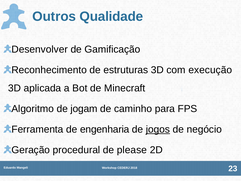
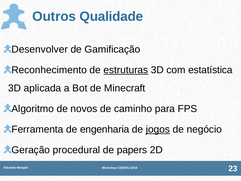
estruturas underline: none -> present
execução: execução -> estatística
jogam: jogam -> novos
please: please -> papers
